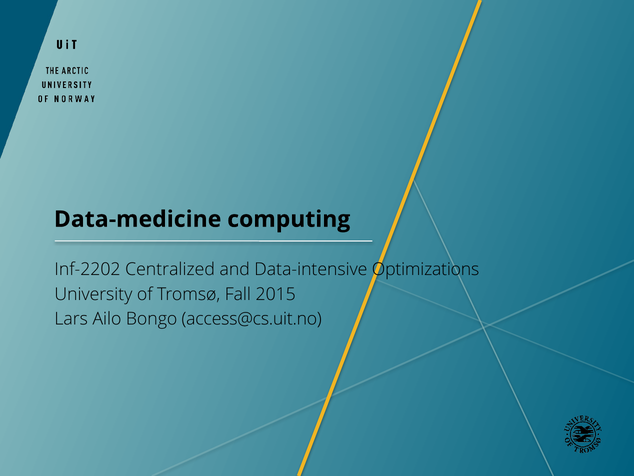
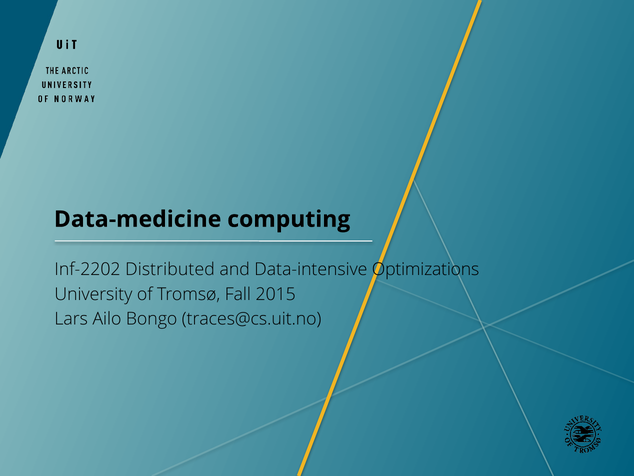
Centralized: Centralized -> Distributed
access@cs.uit.no: access@cs.uit.no -> traces@cs.uit.no
